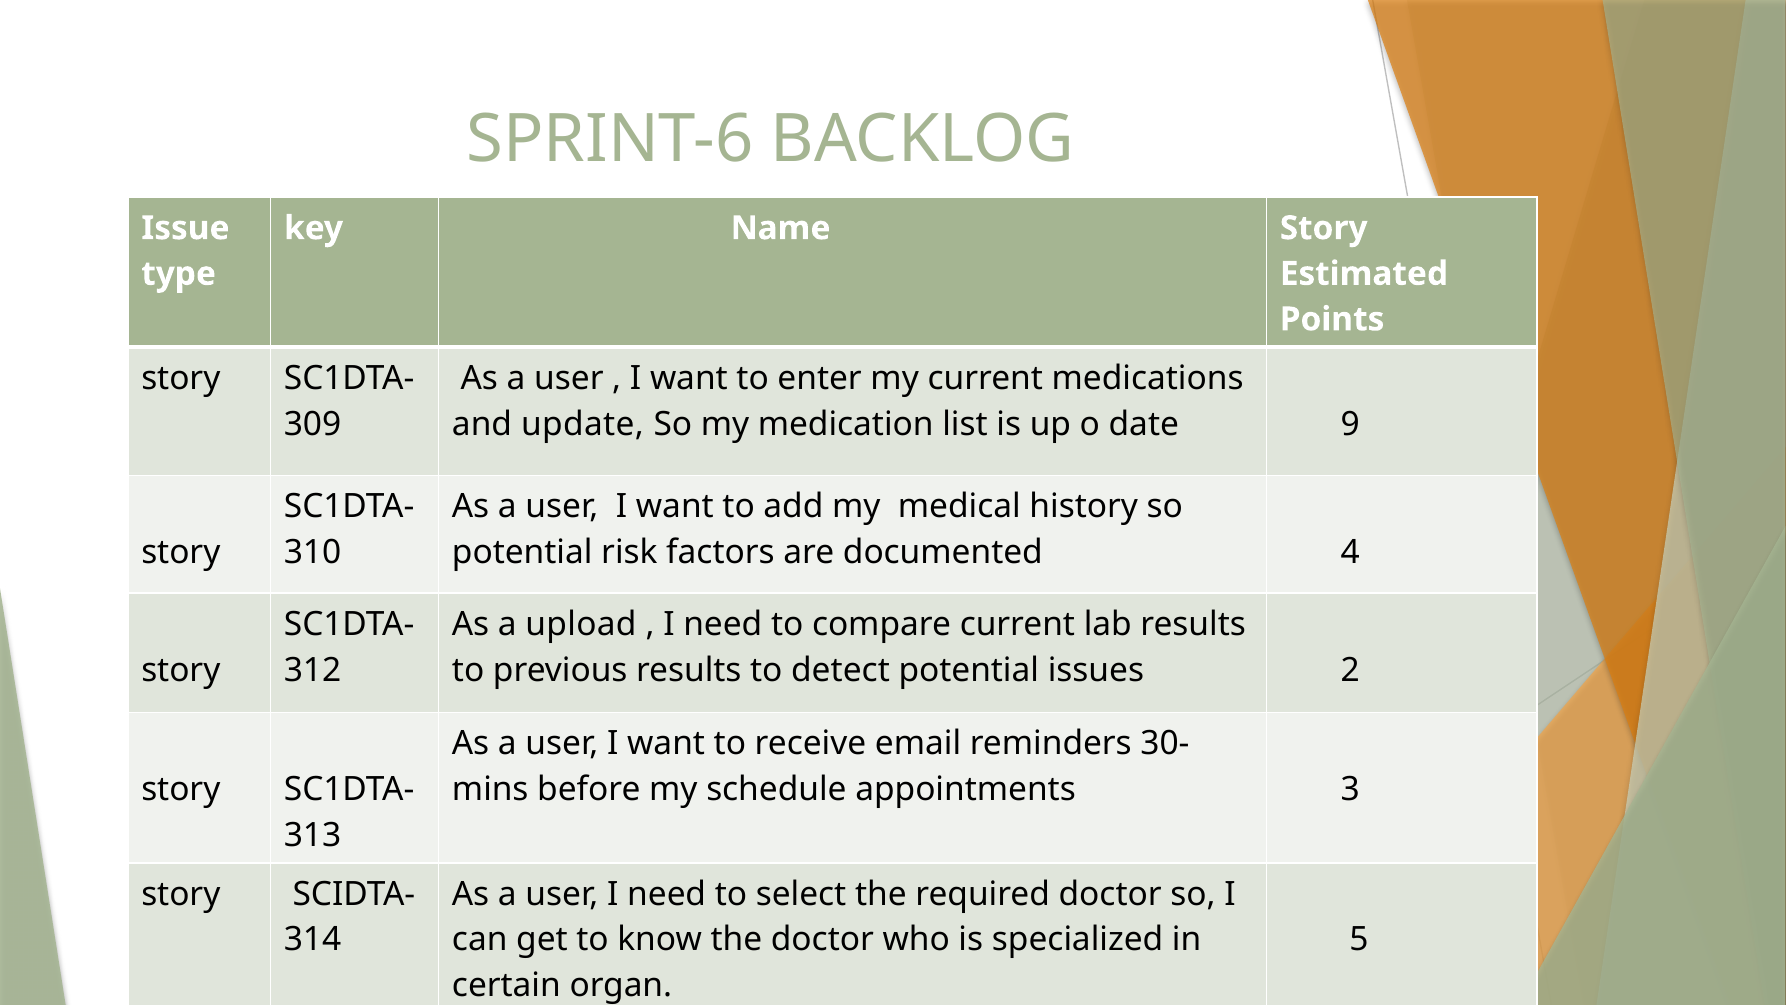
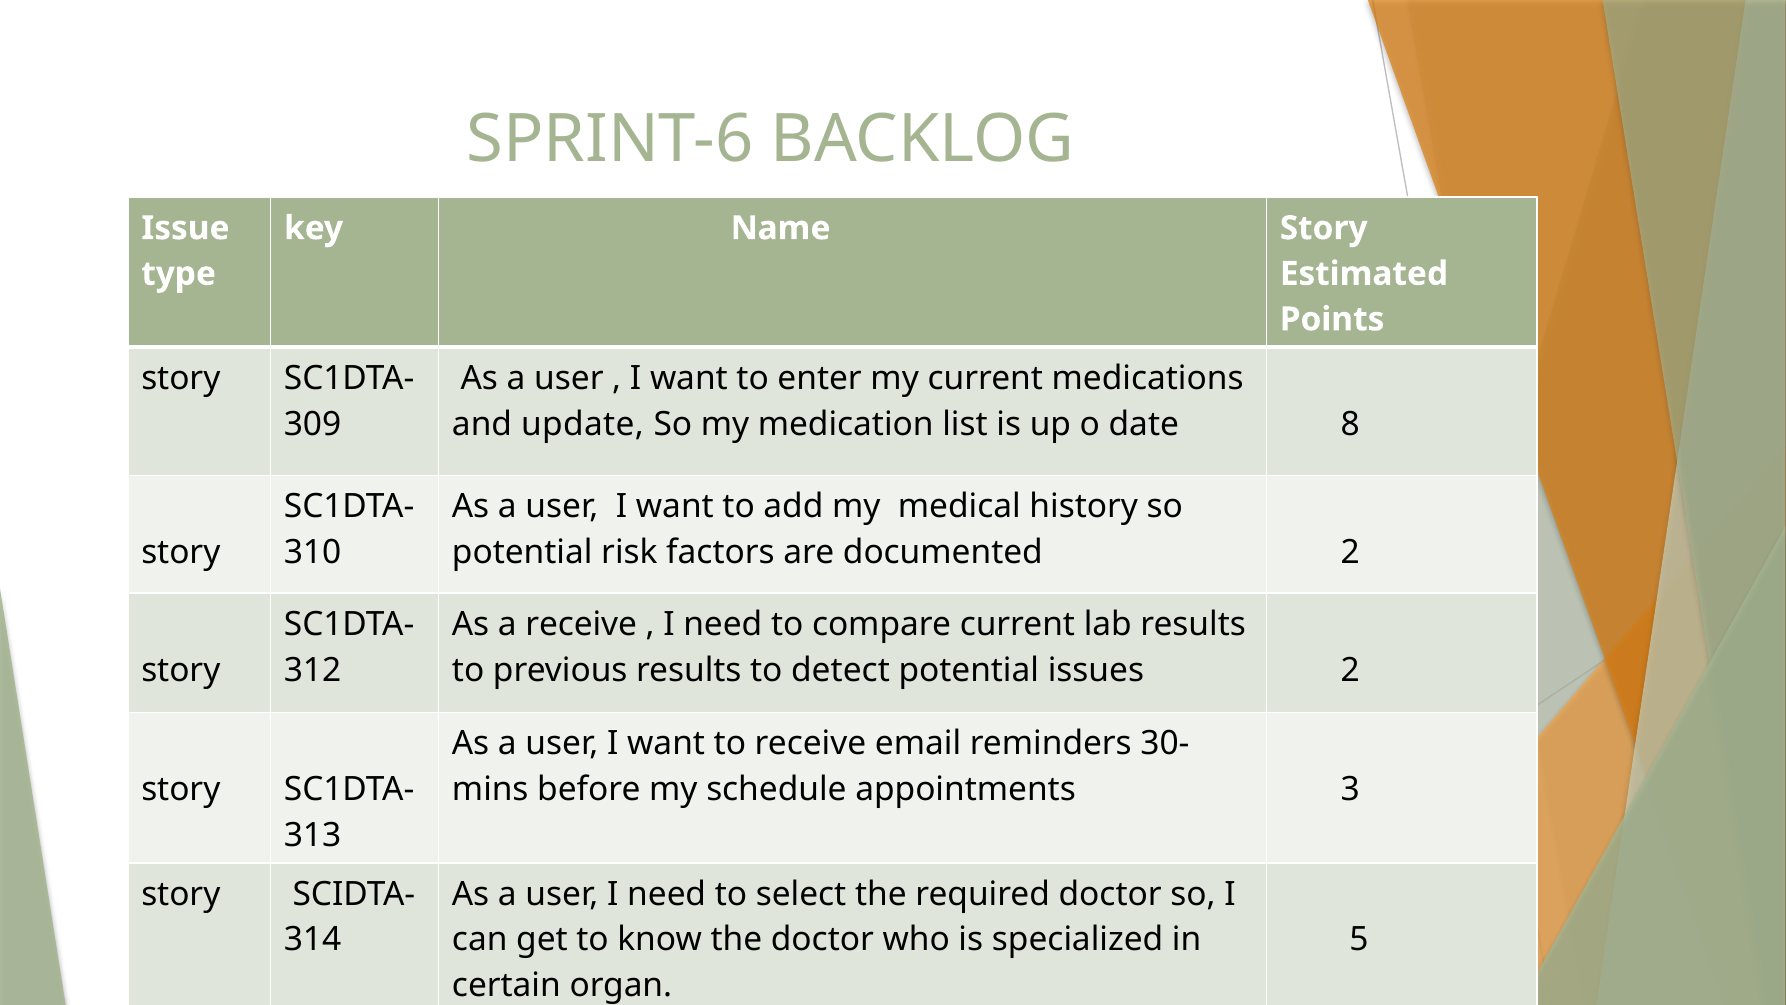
9: 9 -> 8
documented 4: 4 -> 2
a upload: upload -> receive
